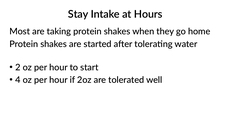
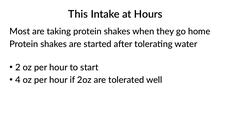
Stay: Stay -> This
